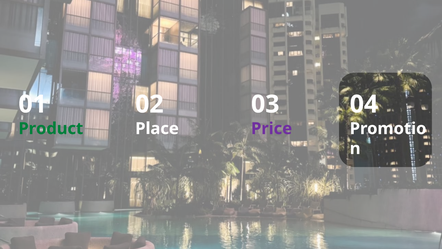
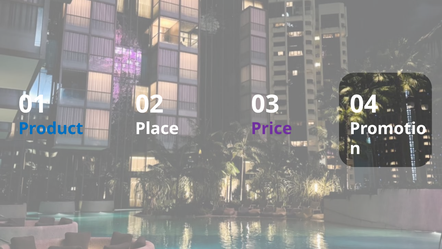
Product colour: green -> blue
